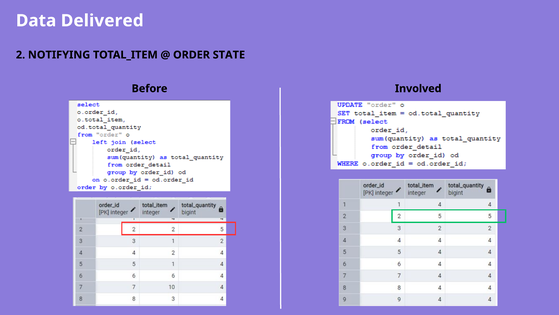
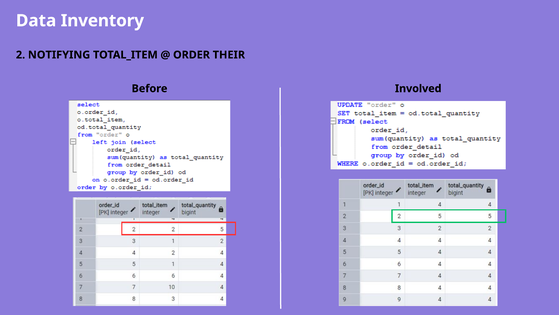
Delivered: Delivered -> Inventory
STATE: STATE -> THEIR
